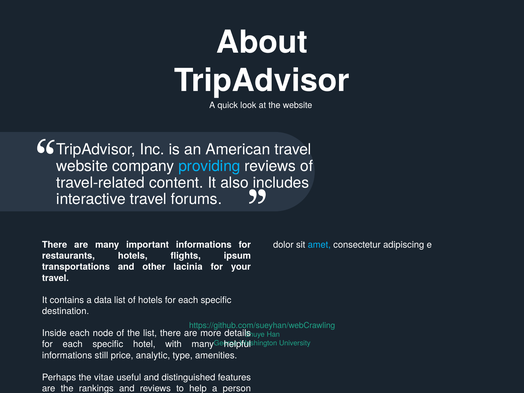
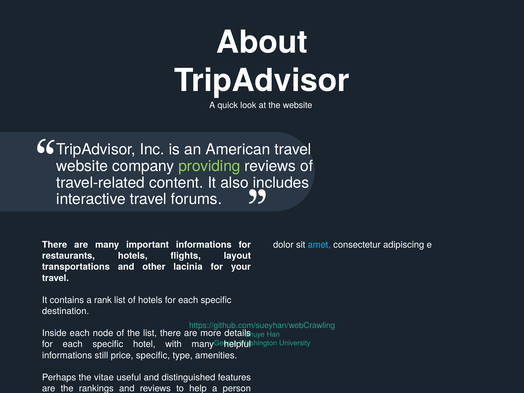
providing colour: light blue -> light green
flights ipsum: ipsum -> layout
data: data -> rank
price analytic: analytic -> specific
